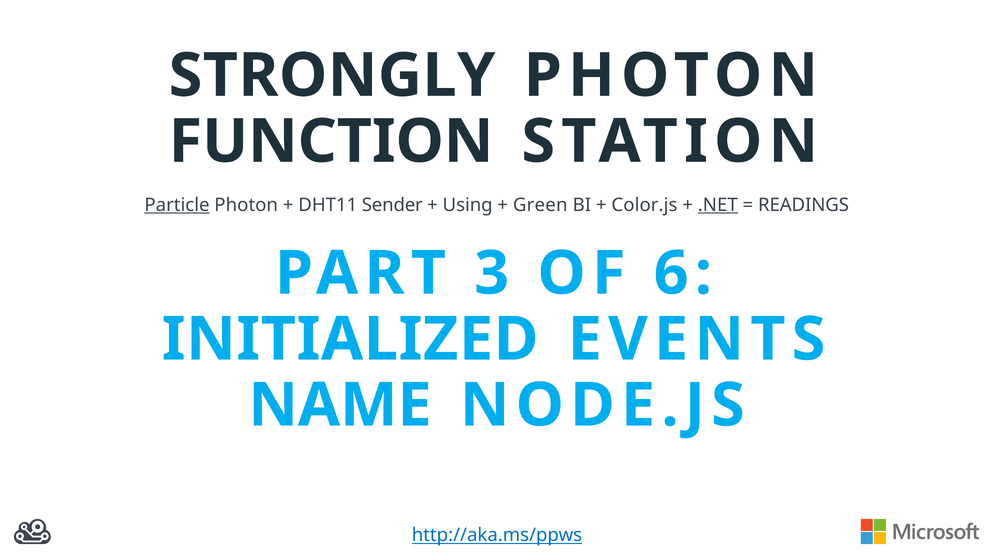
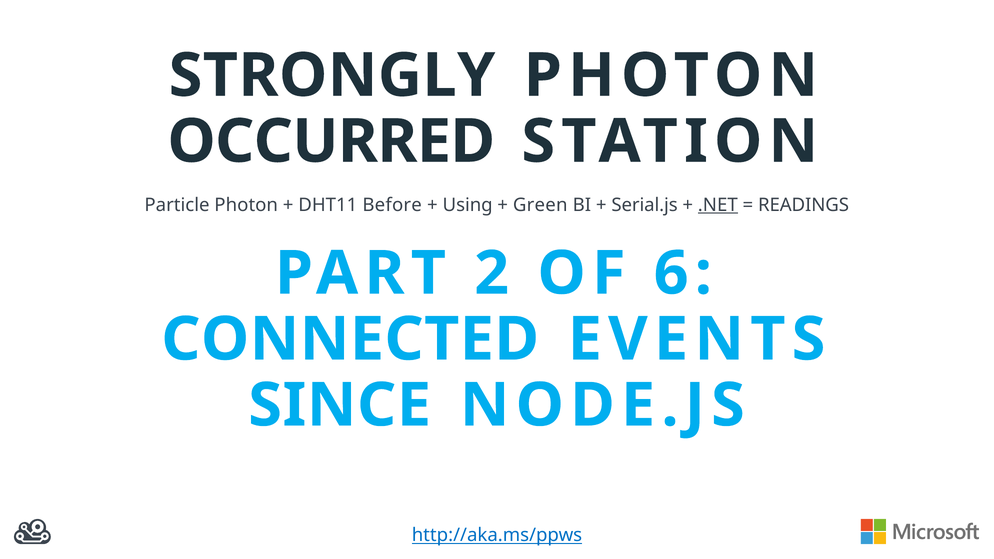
FUNCTION: FUNCTION -> OCCURRED
Particle underline: present -> none
Sender: Sender -> Before
Color.js: Color.js -> Serial.js
3: 3 -> 2
INITIALIZED: INITIALIZED -> CONNECTED
NAME: NAME -> SINCE
